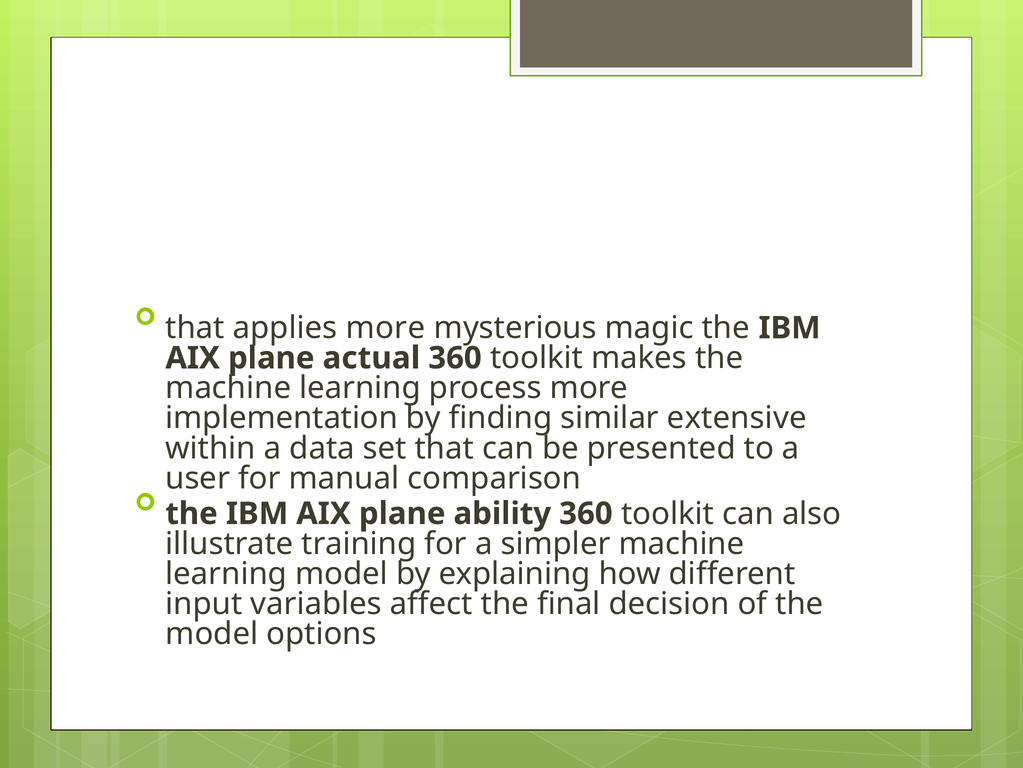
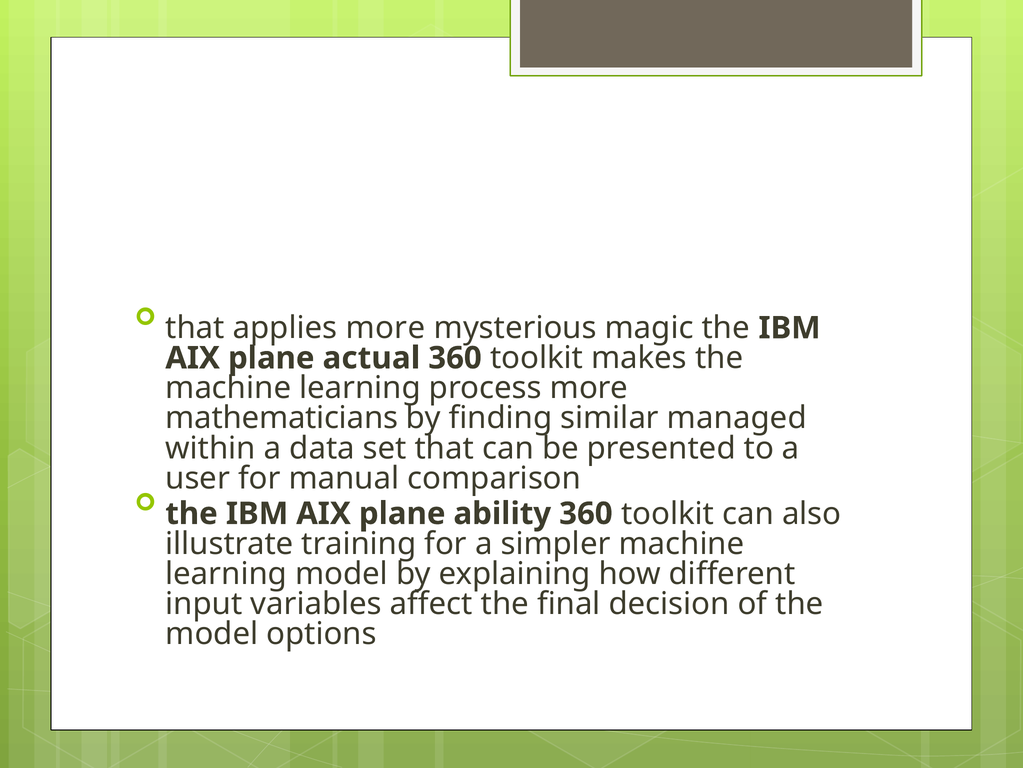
implementation: implementation -> mathematicians
extensive: extensive -> managed
